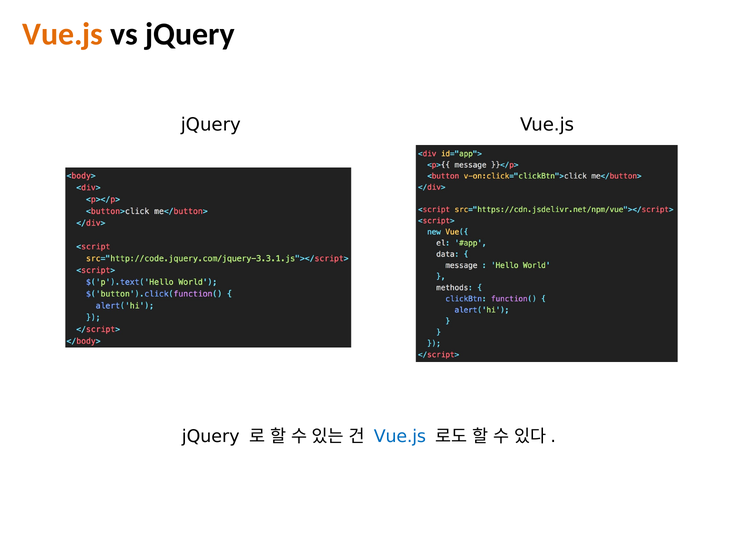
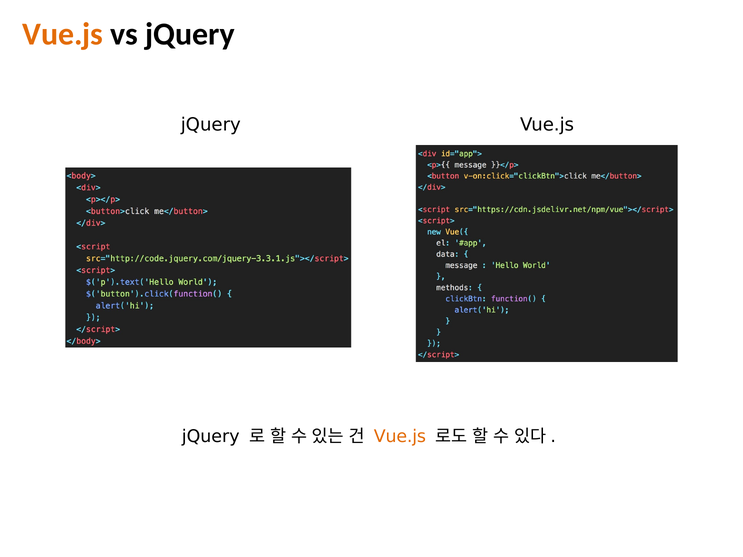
Vue.js at (400, 437) colour: blue -> orange
